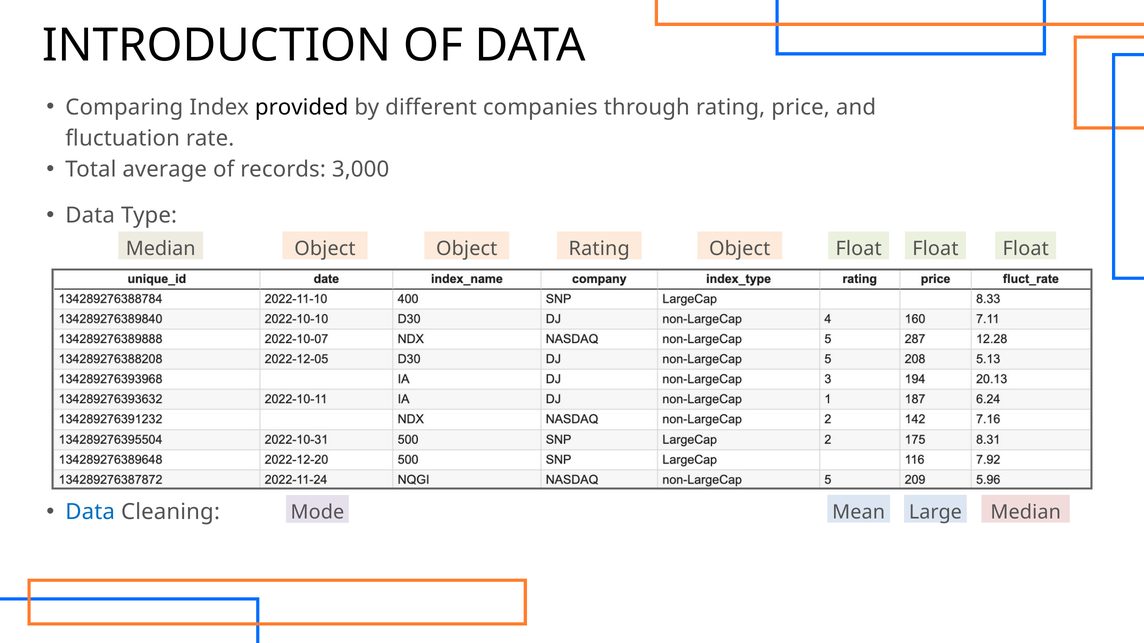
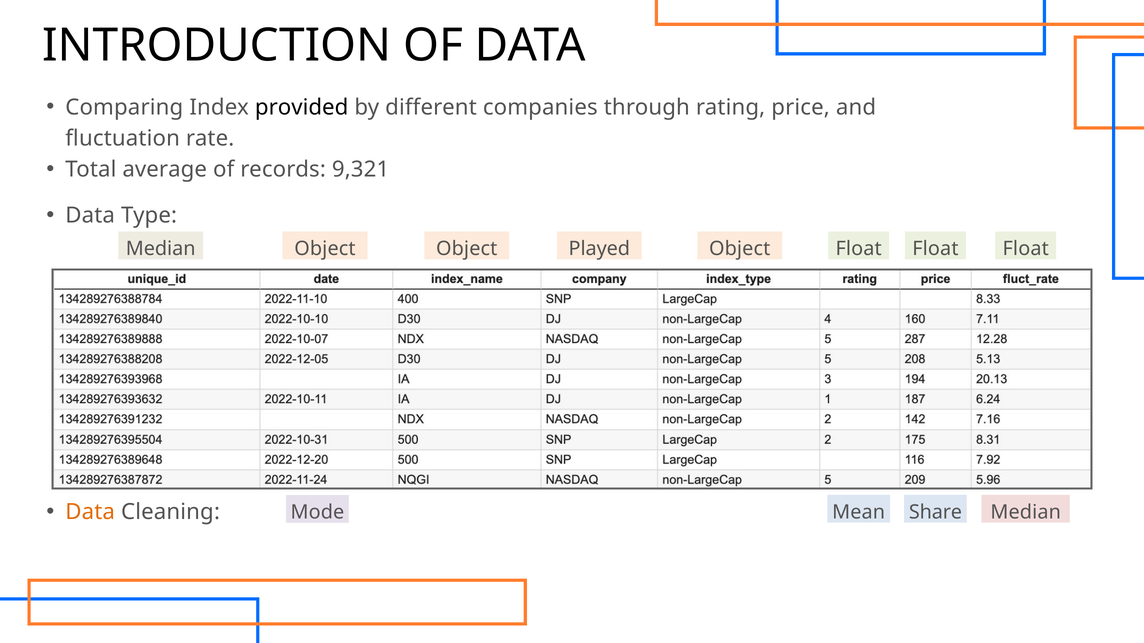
3,000: 3,000 -> 9,321
Object Rating: Rating -> Played
Data at (90, 512) colour: blue -> orange
Large: Large -> Share
